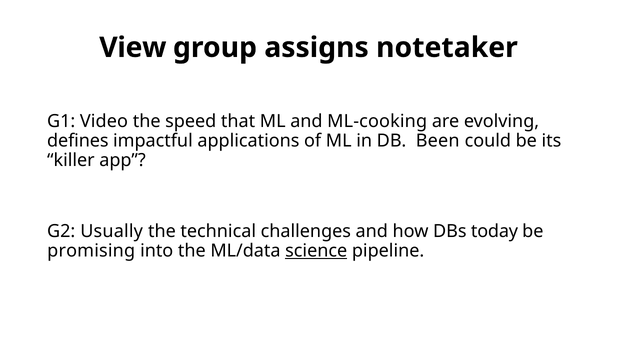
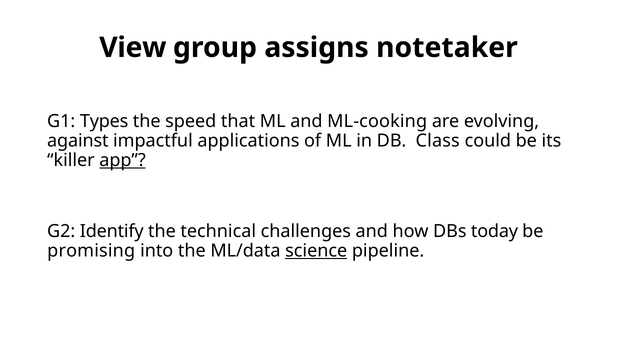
Video: Video -> Types
defines: defines -> against
Been: Been -> Class
app underline: none -> present
Usually: Usually -> Identify
